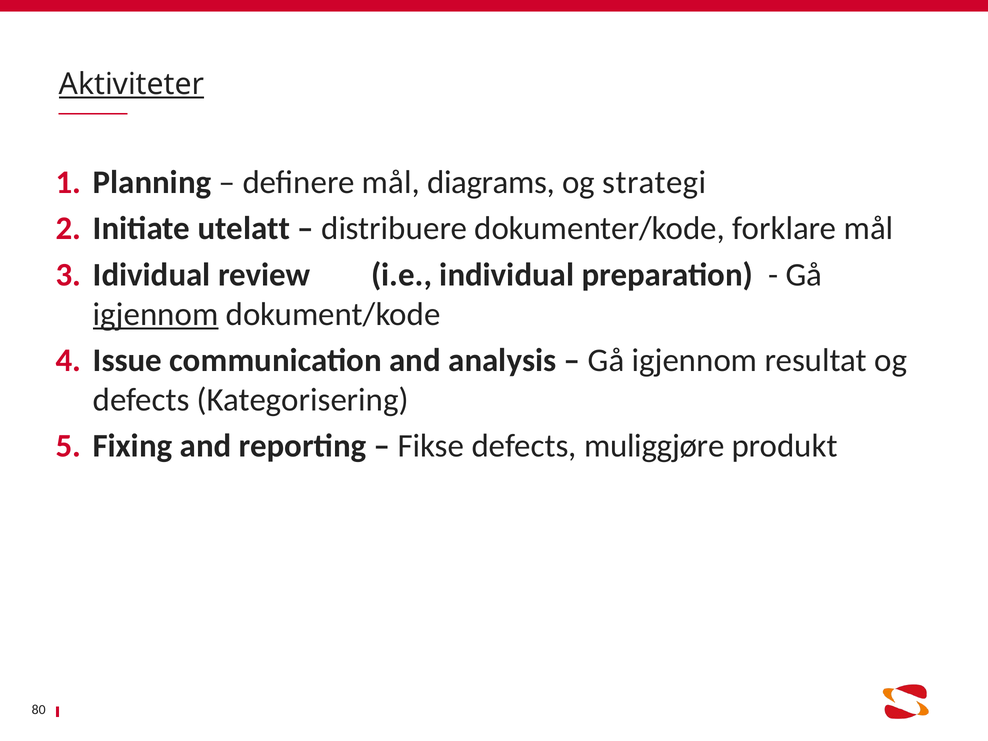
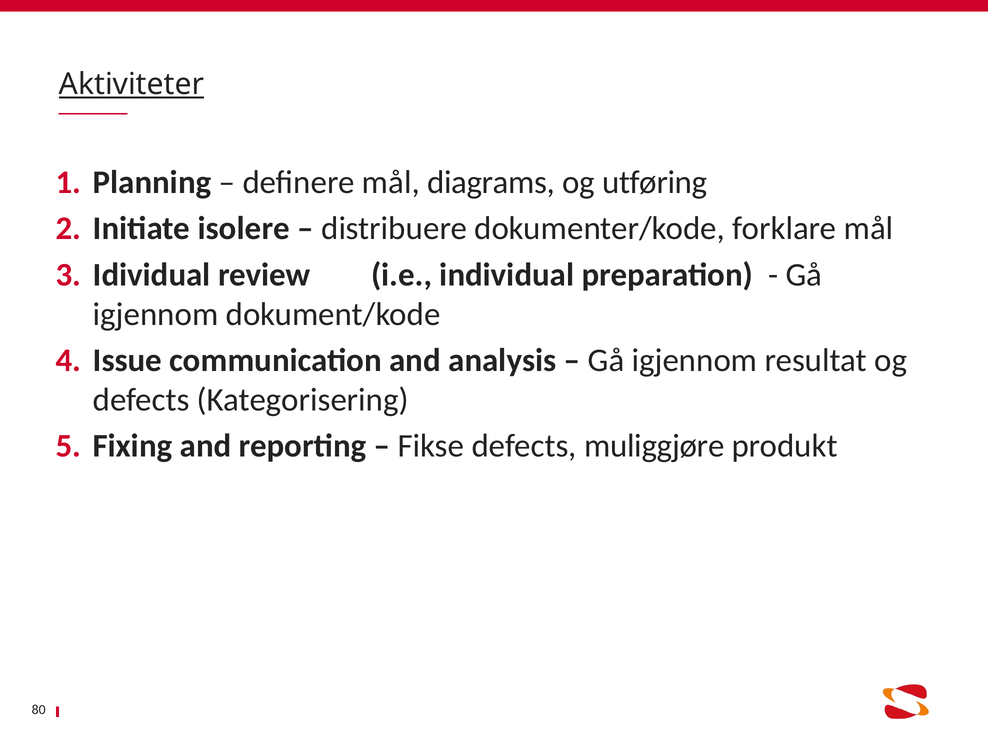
strategi: strategi -> utføring
utelatt: utelatt -> isolere
igjennom at (156, 314) underline: present -> none
